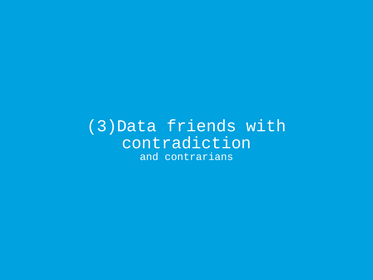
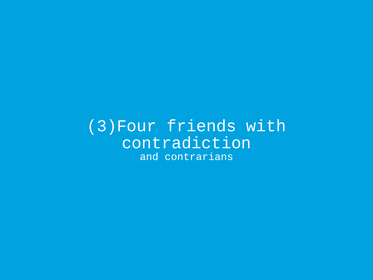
3)Data: 3)Data -> 3)Four
